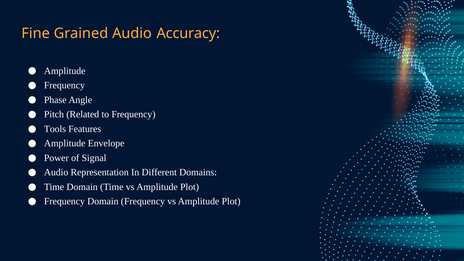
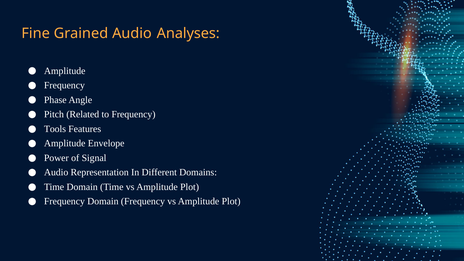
Accuracy: Accuracy -> Analyses
